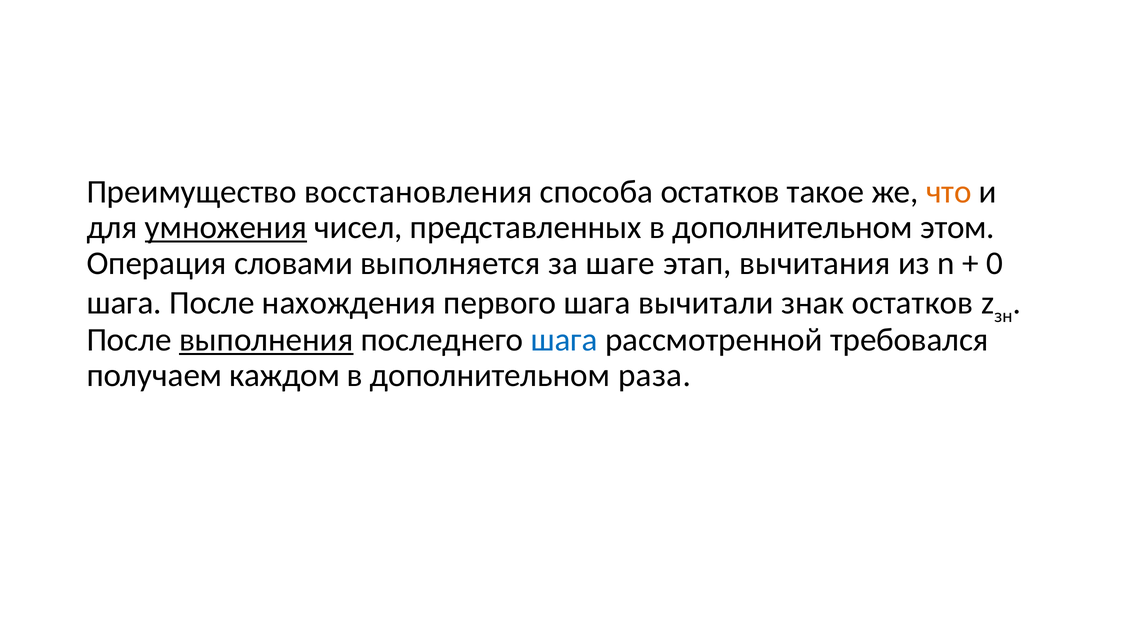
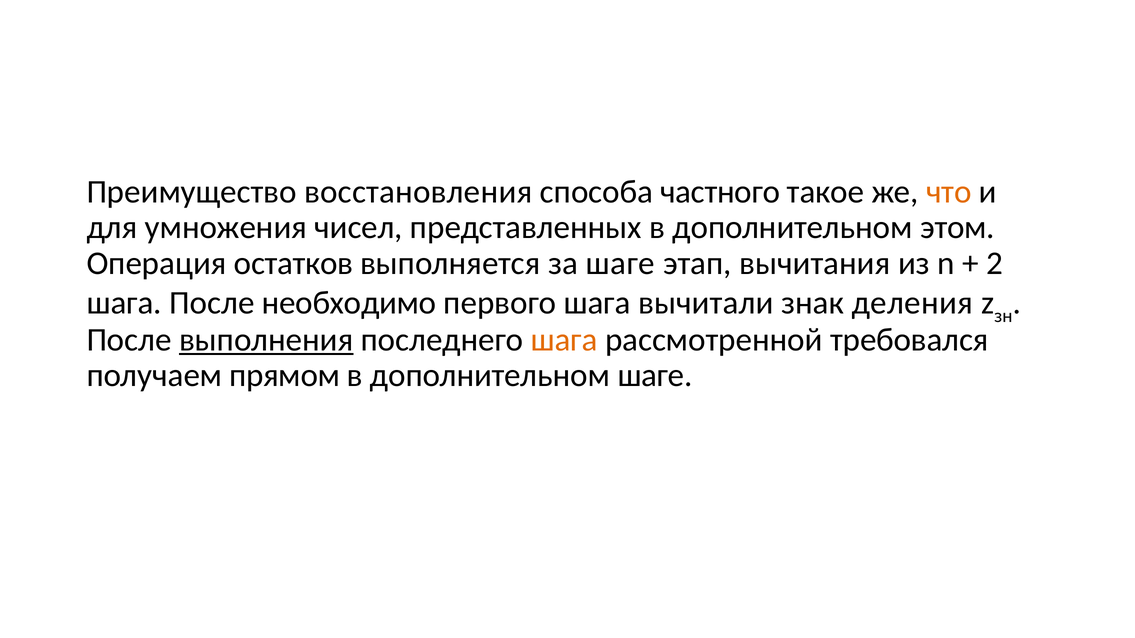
способа остатков: остатков -> частного
умножения underline: present -> none
словами: словами -> остатков
0: 0 -> 2
нахождения: нахождения -> необходимо
знак остатков: остатков -> деления
шага at (564, 340) colour: blue -> orange
каждом: каждом -> прямом
дополнительном раза: раза -> шаге
